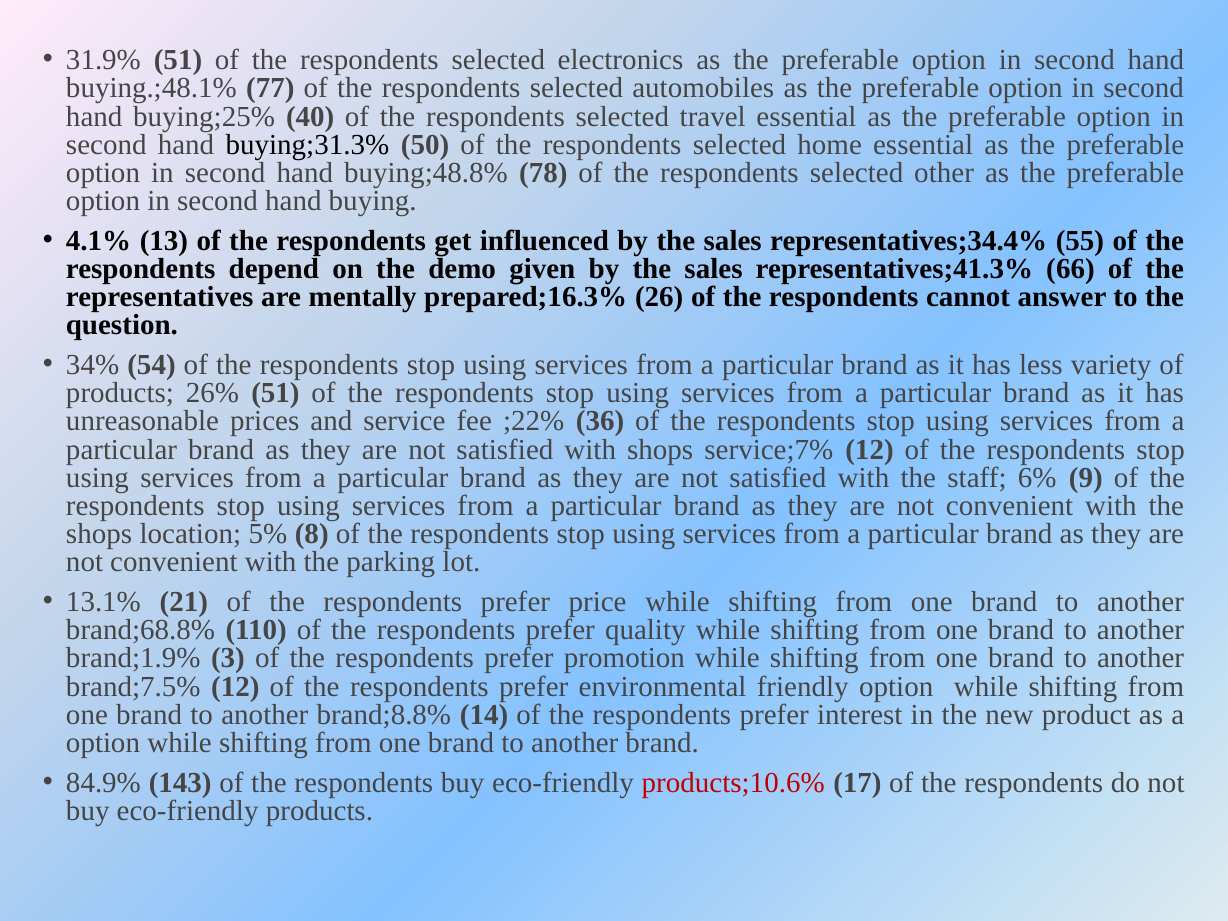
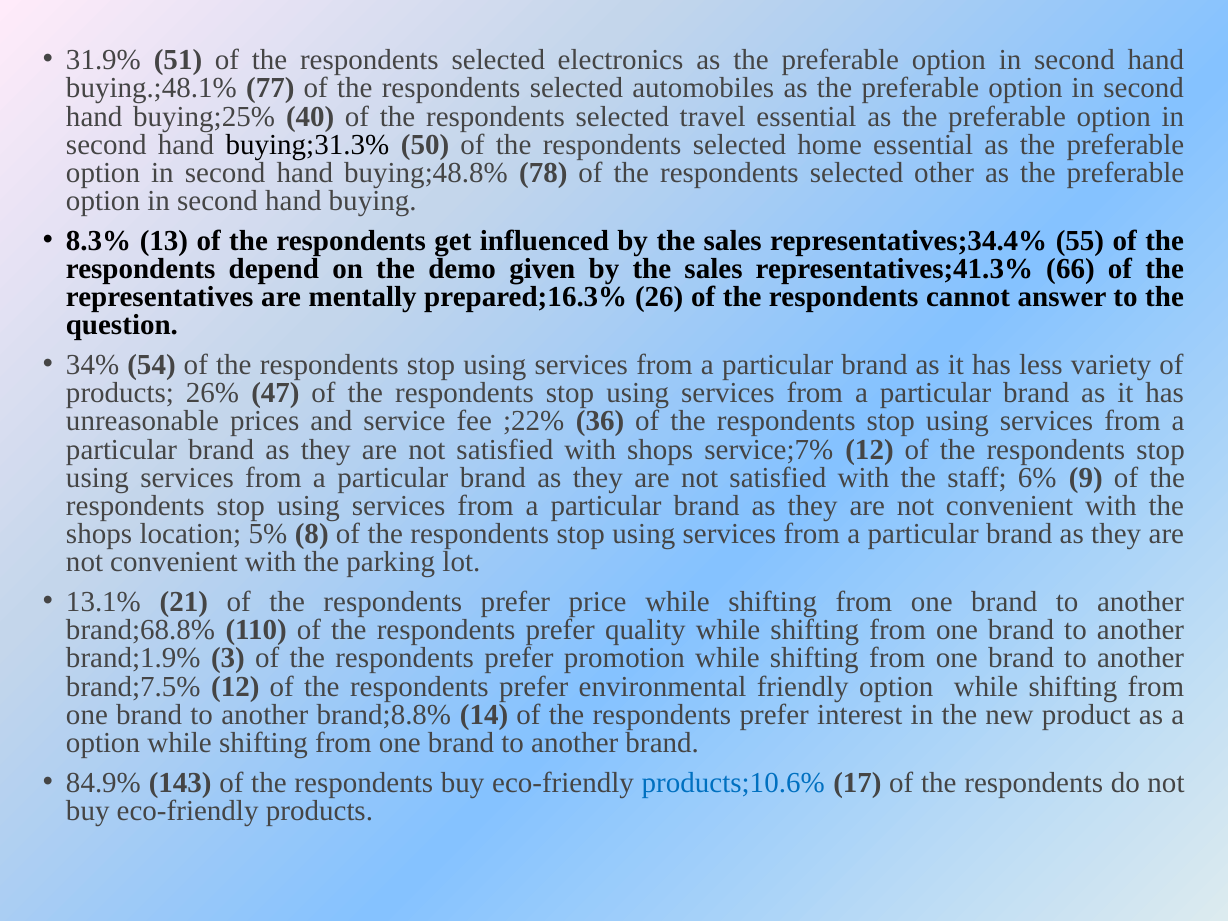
4.1%: 4.1% -> 8.3%
26% 51: 51 -> 47
products;10.6% colour: red -> blue
